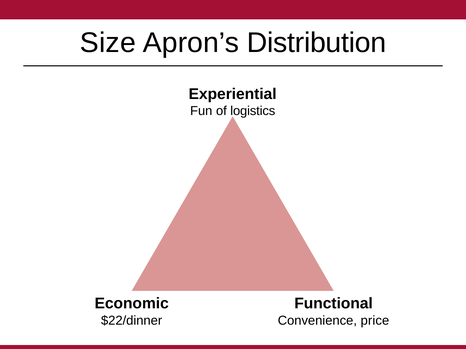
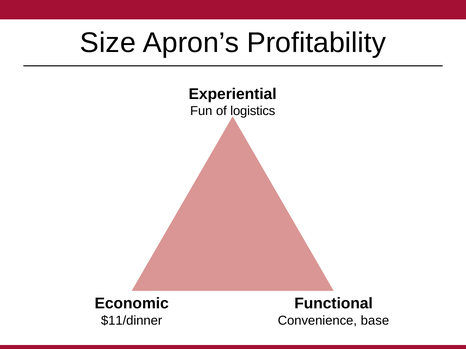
Distribution: Distribution -> Profitability
$22/dinner: $22/dinner -> $11/dinner
price: price -> base
